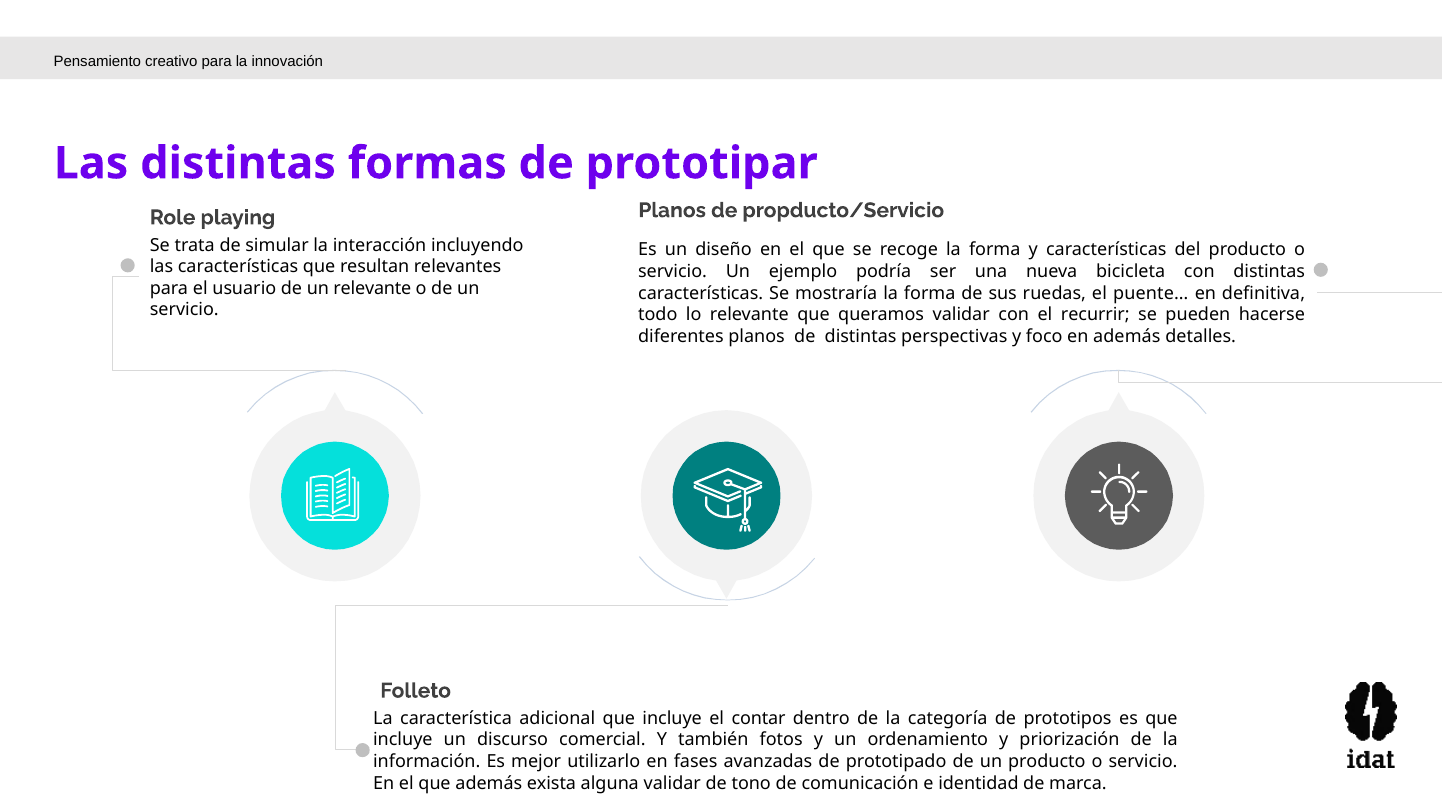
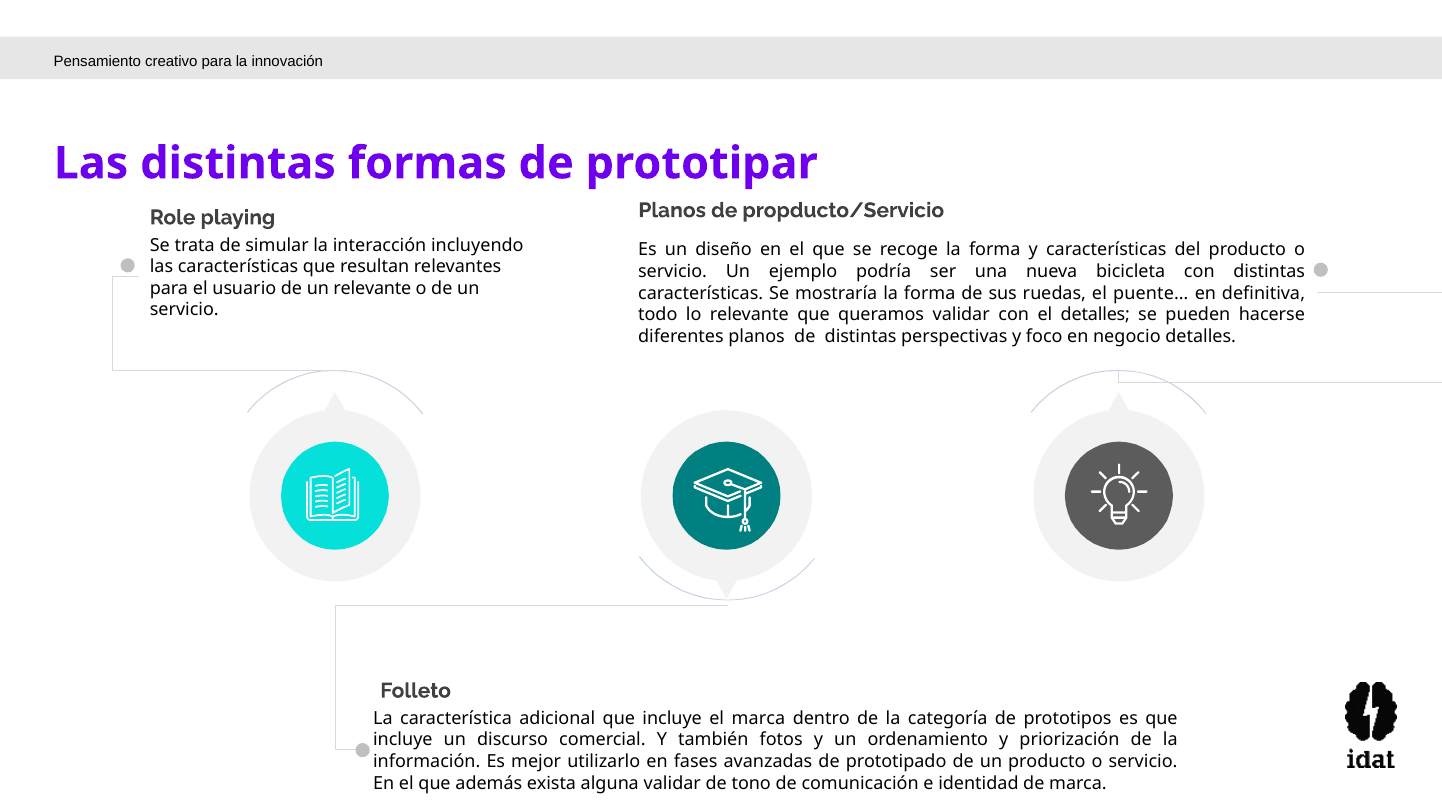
el recurrir: recurrir -> detalles
en además: además -> negocio
el contar: contar -> marca
